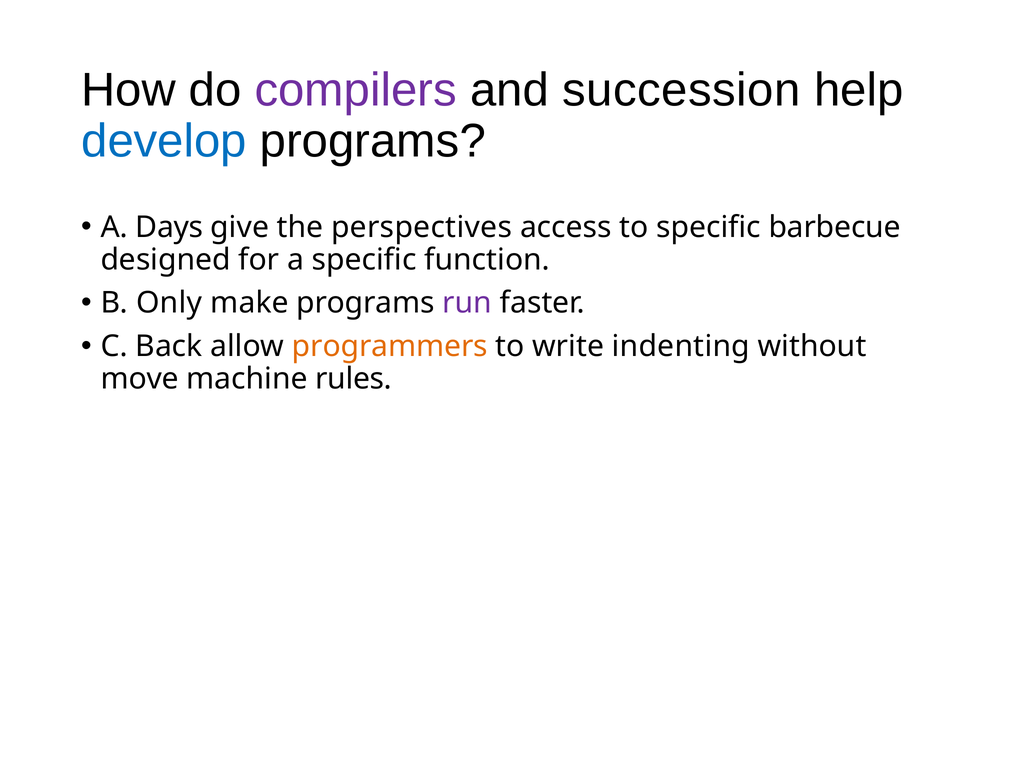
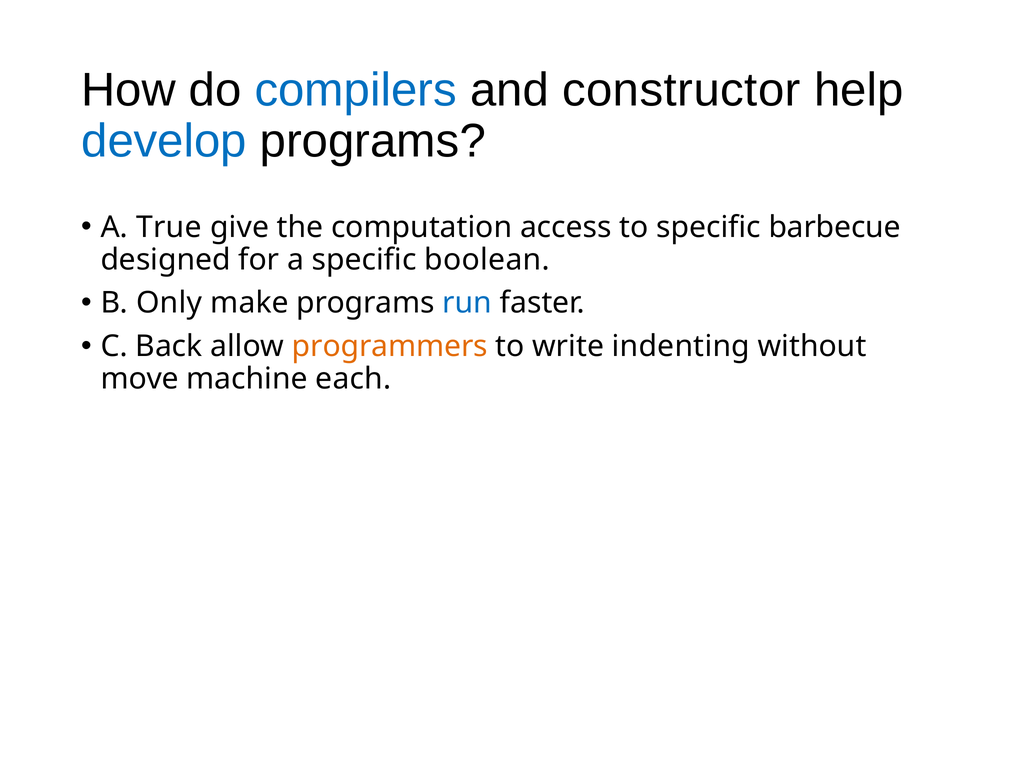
compilers colour: purple -> blue
succession: succession -> constructor
Days: Days -> True
perspectives: perspectives -> computation
function: function -> boolean
run colour: purple -> blue
rules: rules -> each
